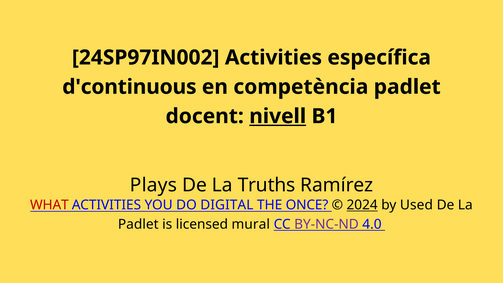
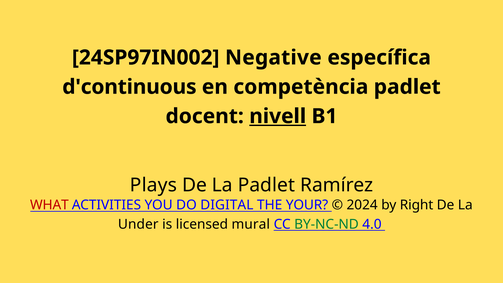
24SP97IN002 Activities: Activities -> Negative
La Truths: Truths -> Padlet
ONCE: ONCE -> YOUR
2024 underline: present -> none
Used: Used -> Right
Padlet at (138, 224): Padlet -> Under
BY-NC-ND colour: purple -> green
